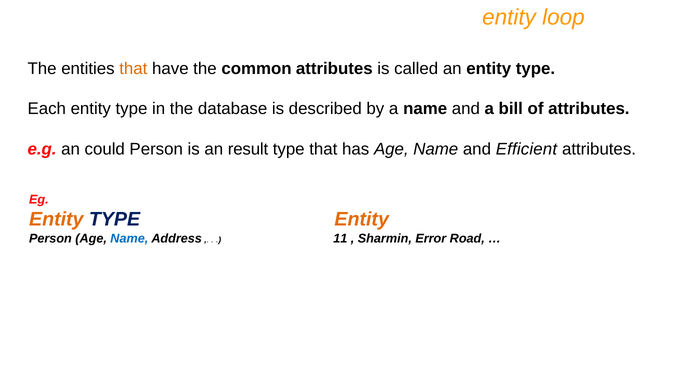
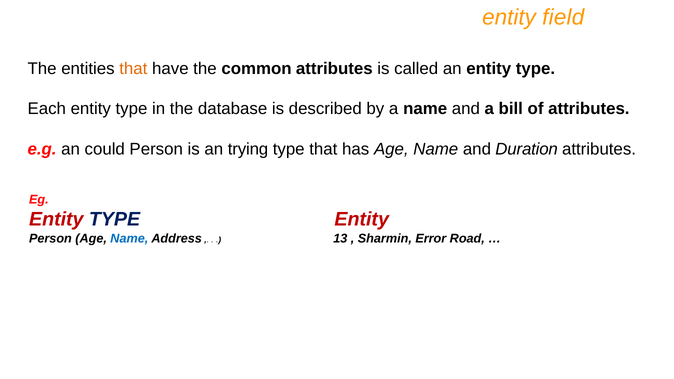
loop: loop -> field
result: result -> trying
Efficient: Efficient -> Duration
Entity at (56, 220) colour: orange -> red
Entity at (362, 220) colour: orange -> red
11: 11 -> 13
